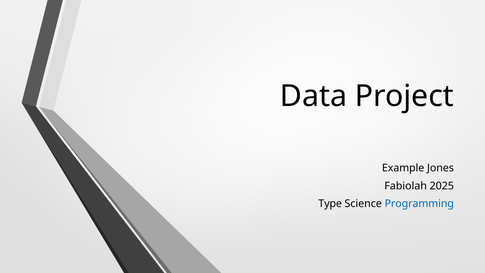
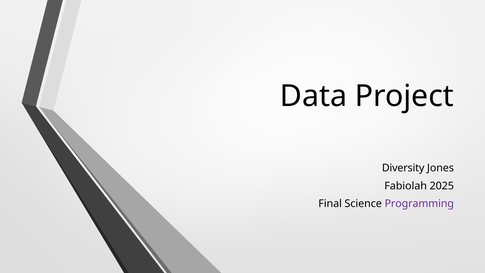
Example: Example -> Diversity
Type: Type -> Final
Programming colour: blue -> purple
